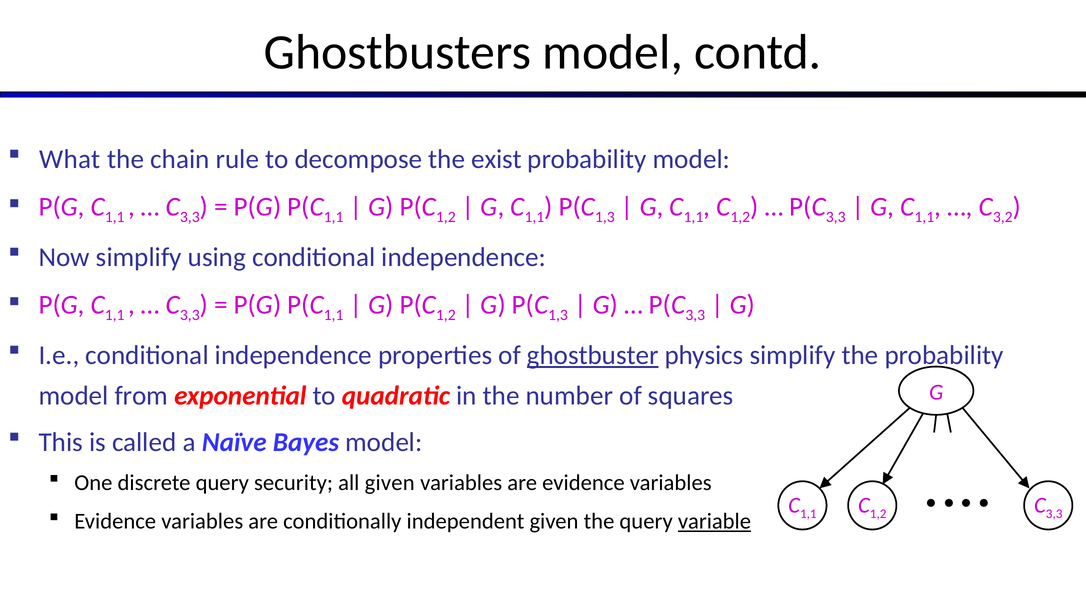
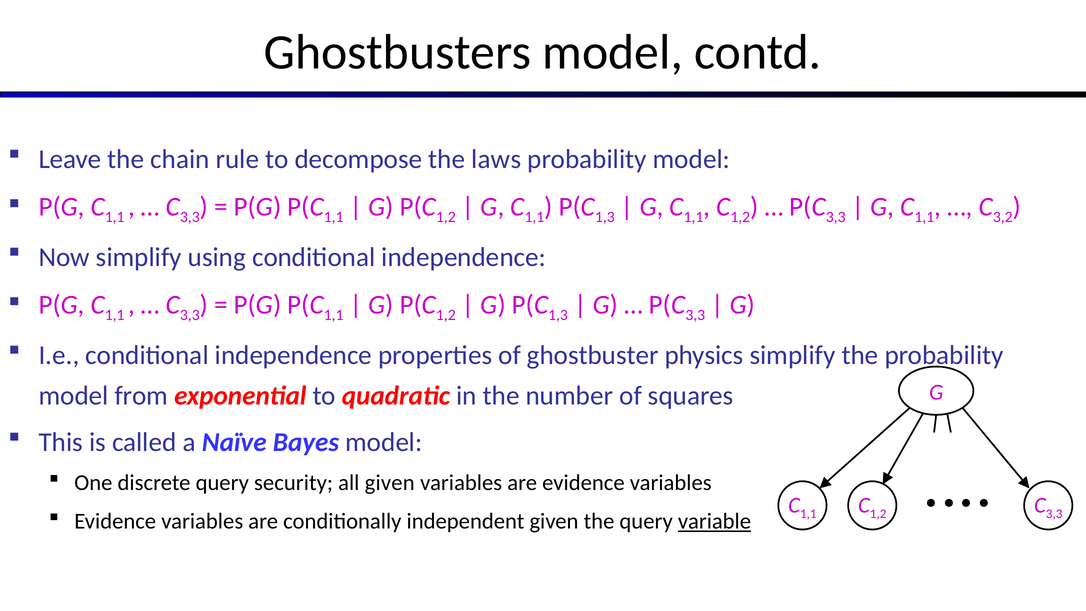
What: What -> Leave
exist: exist -> laws
ghostbuster underline: present -> none
